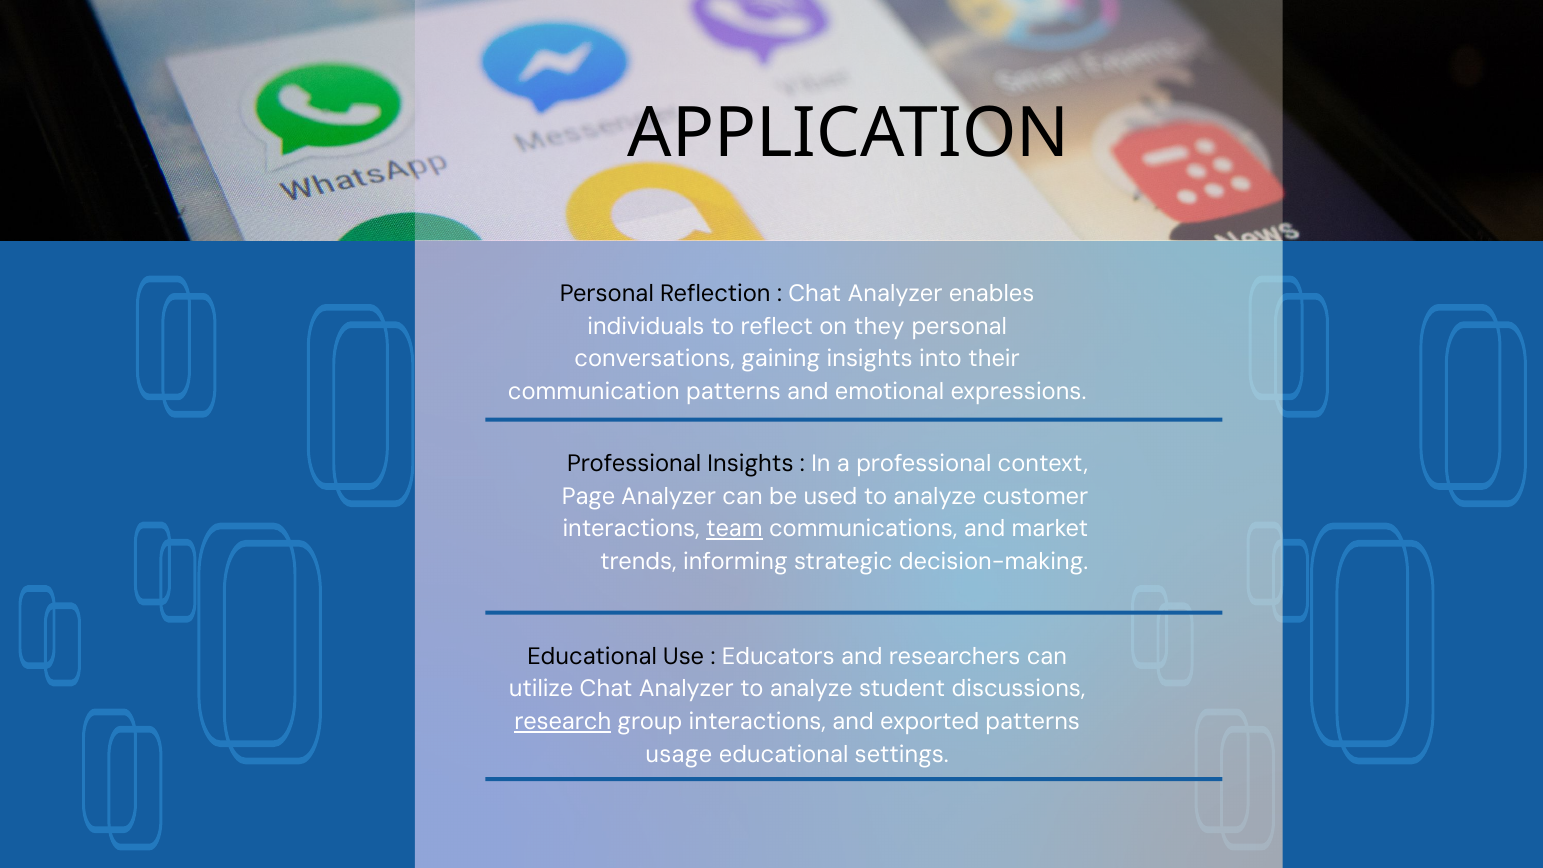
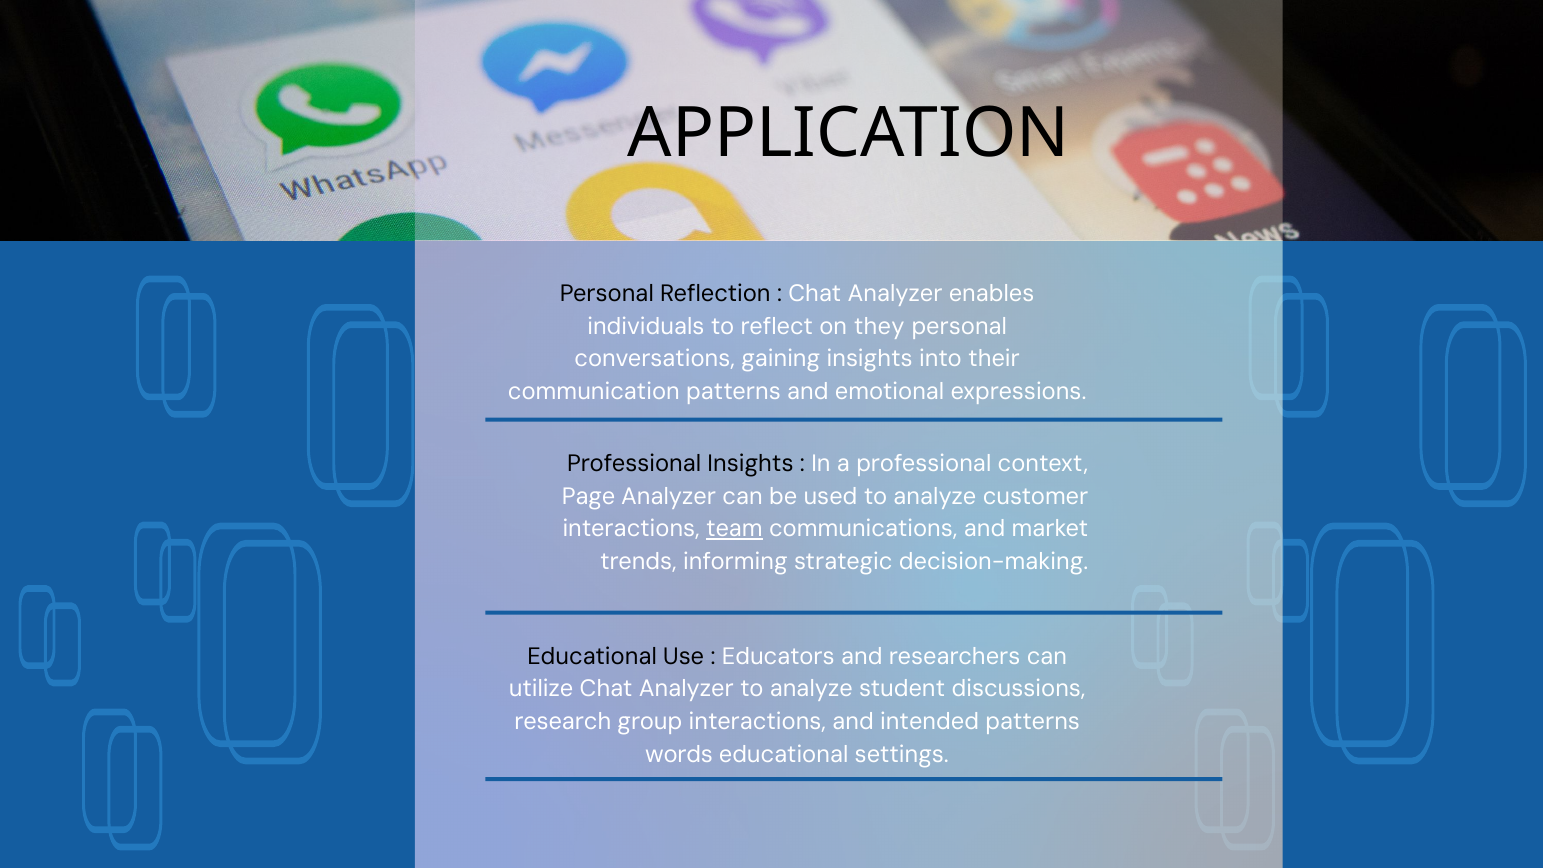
research underline: present -> none
exported: exported -> intended
usage: usage -> words
